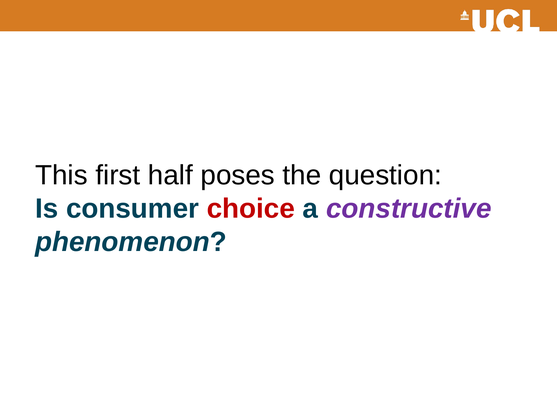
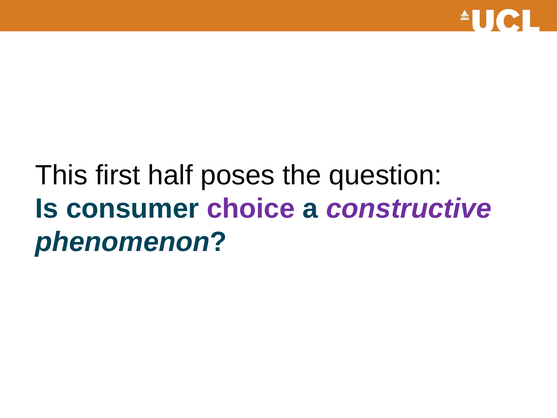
choice colour: red -> purple
